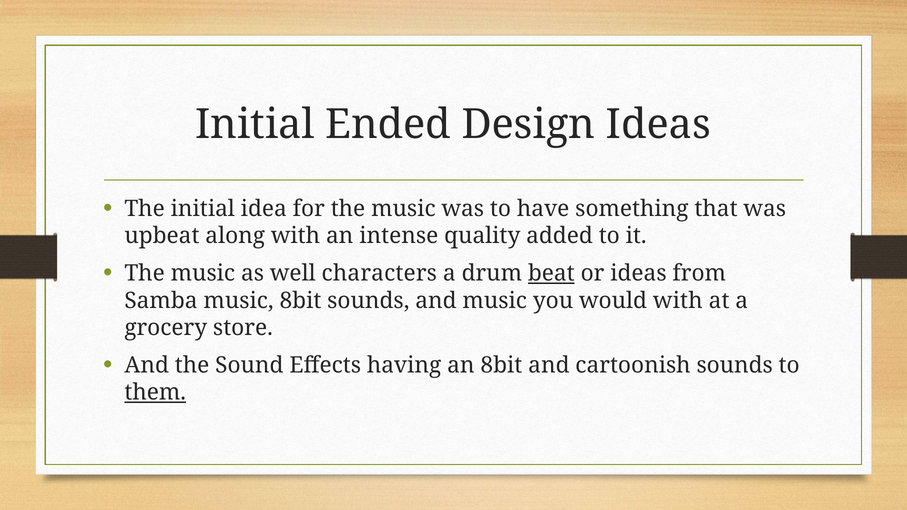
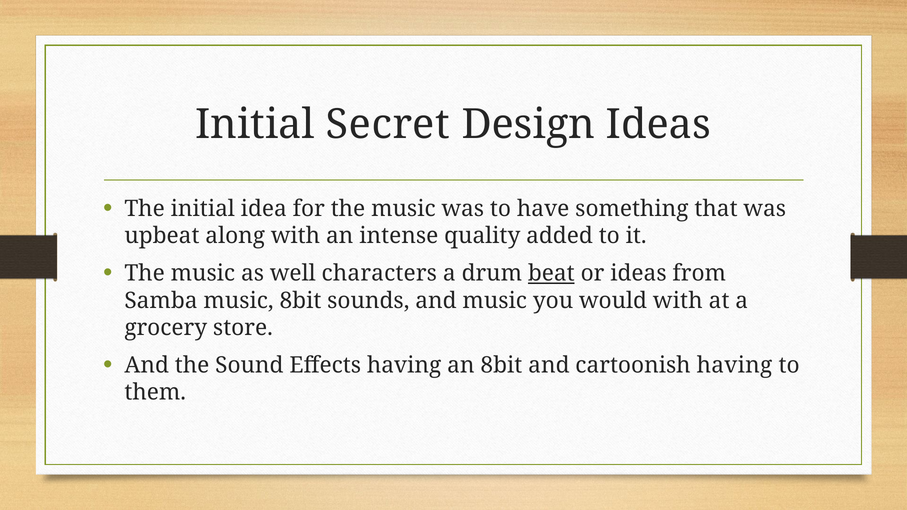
Ended: Ended -> Secret
cartoonish sounds: sounds -> having
them underline: present -> none
